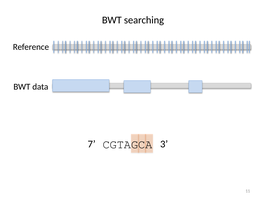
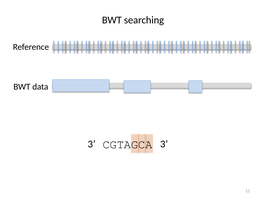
7 at (92, 144): 7 -> 3
